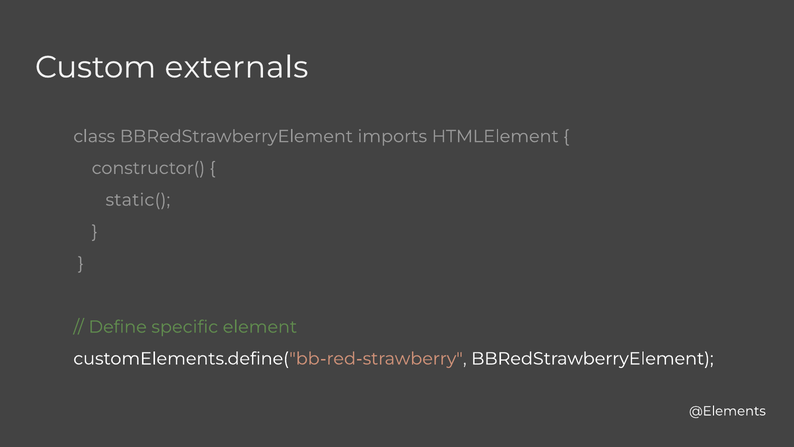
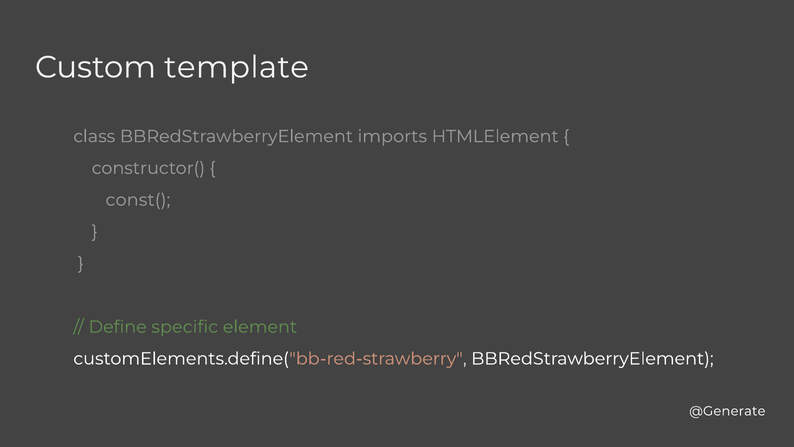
externals: externals -> template
static(: static( -> const(
@Elements: @Elements -> @Generate
